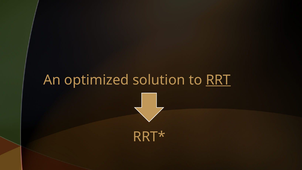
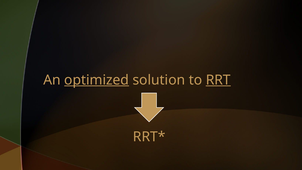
optimized underline: none -> present
